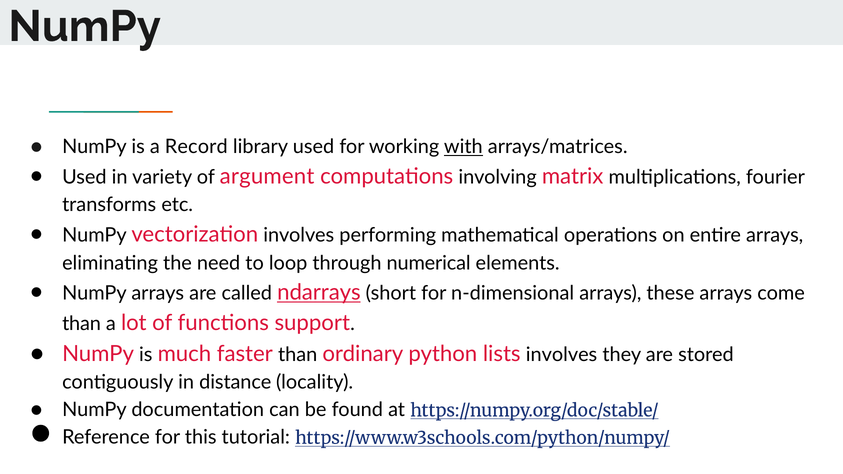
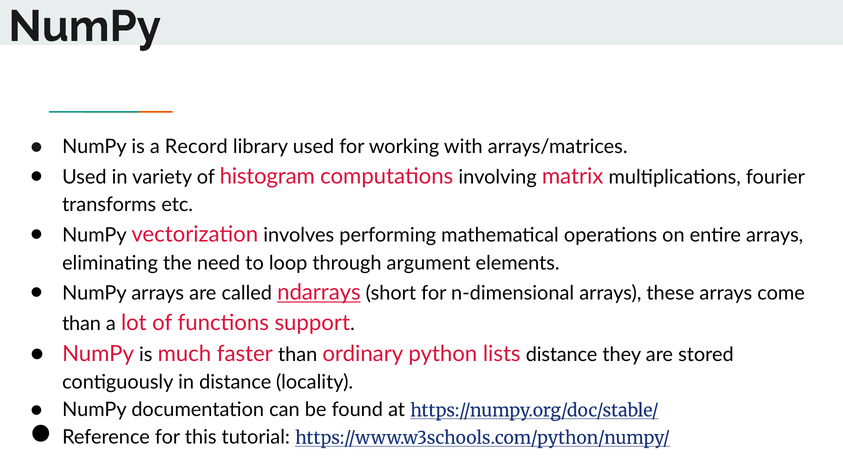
with underline: present -> none
argument: argument -> histogram
numerical: numerical -> argument
lists involves: involves -> distance
